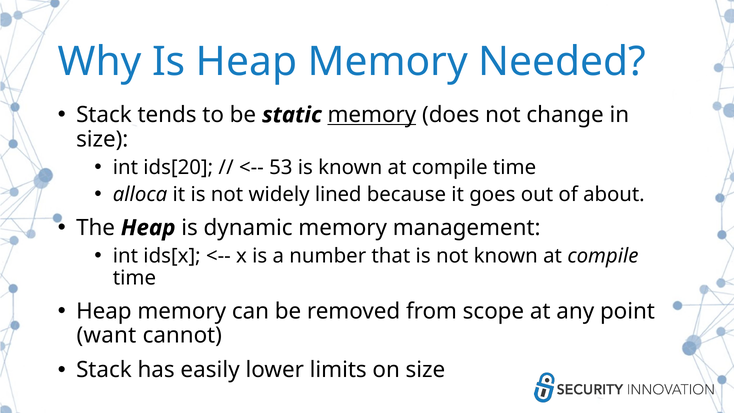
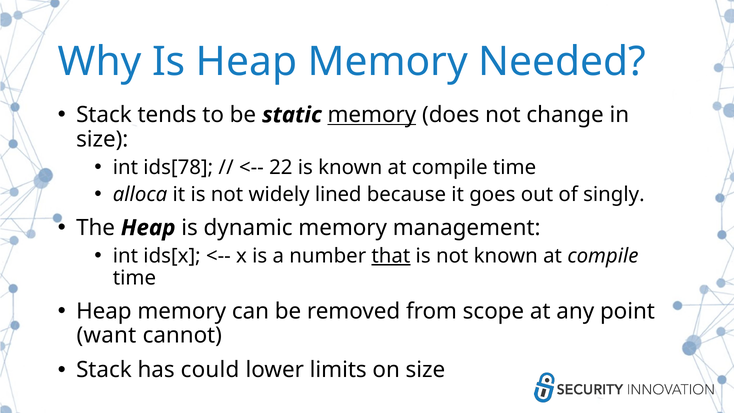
ids[20: ids[20 -> ids[78
53: 53 -> 22
about: about -> singly
that underline: none -> present
easily: easily -> could
